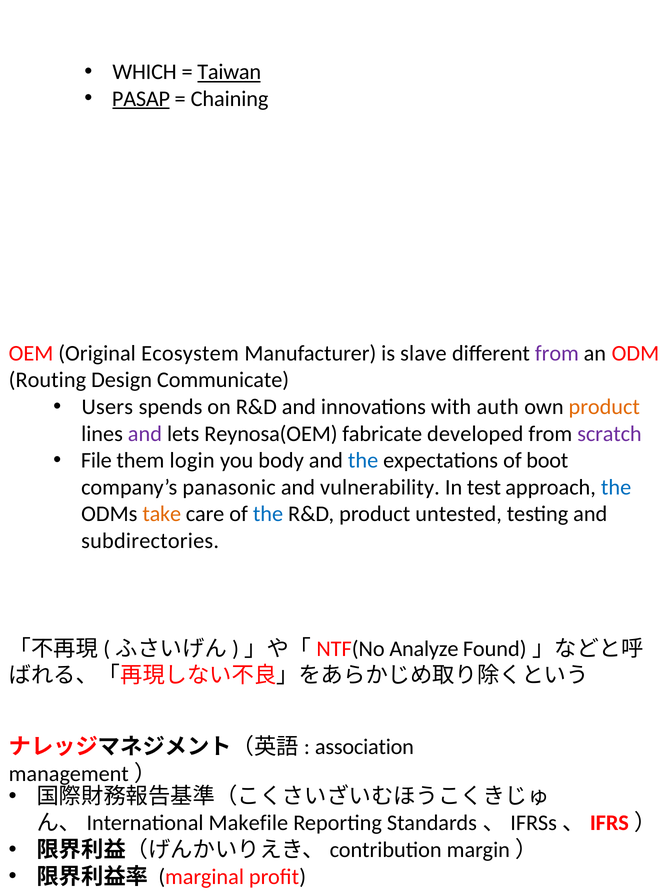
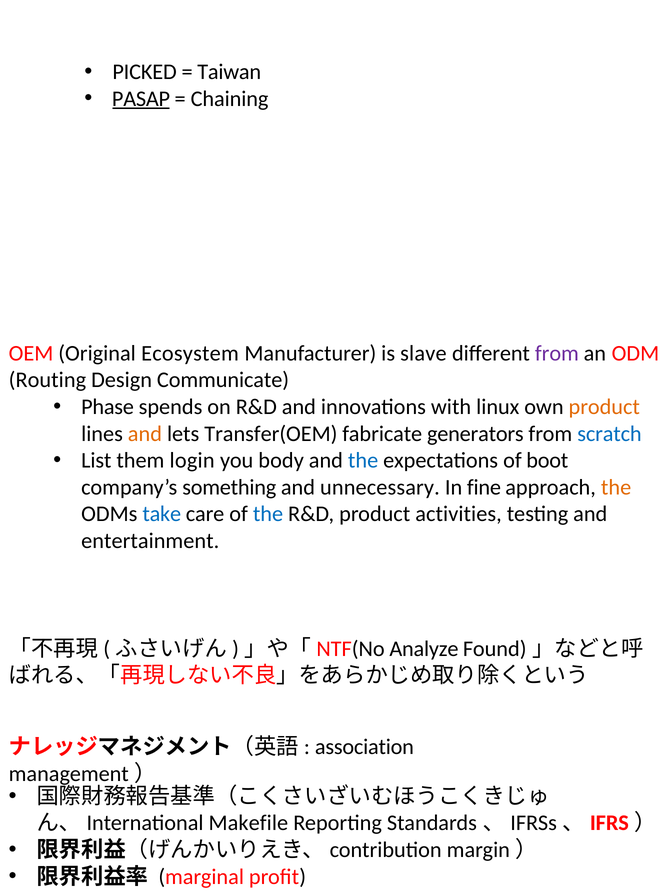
WHICH: WHICH -> PICKED
Taiwan underline: present -> none
Users: Users -> Phase
auth: auth -> linux
and at (145, 433) colour: purple -> orange
Reynosa(OEM: Reynosa(OEM -> Transfer(OEM
developed: developed -> generators
scratch colour: purple -> blue
File: File -> List
panasonic: panasonic -> something
vulnerability: vulnerability -> unnecessary
test: test -> fine
the at (616, 487) colour: blue -> orange
take colour: orange -> blue
untested: untested -> activities
subdirectories: subdirectories -> entertainment
